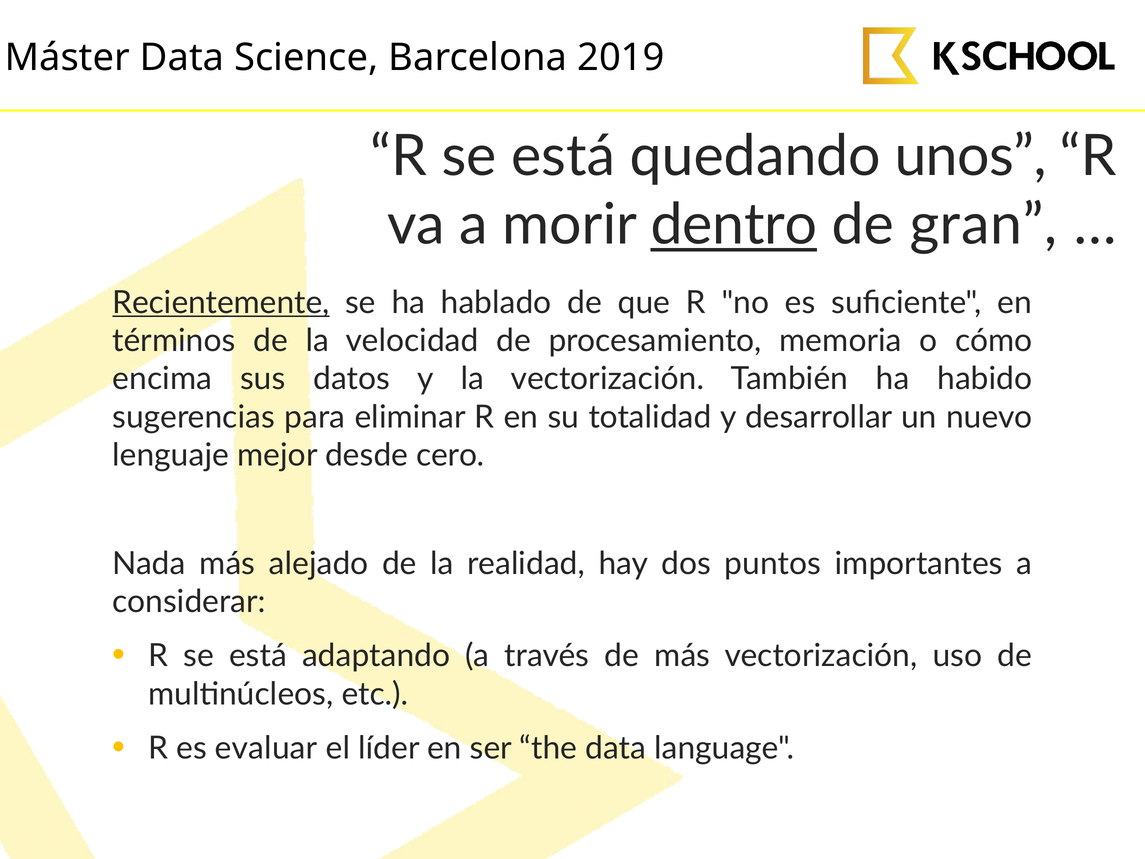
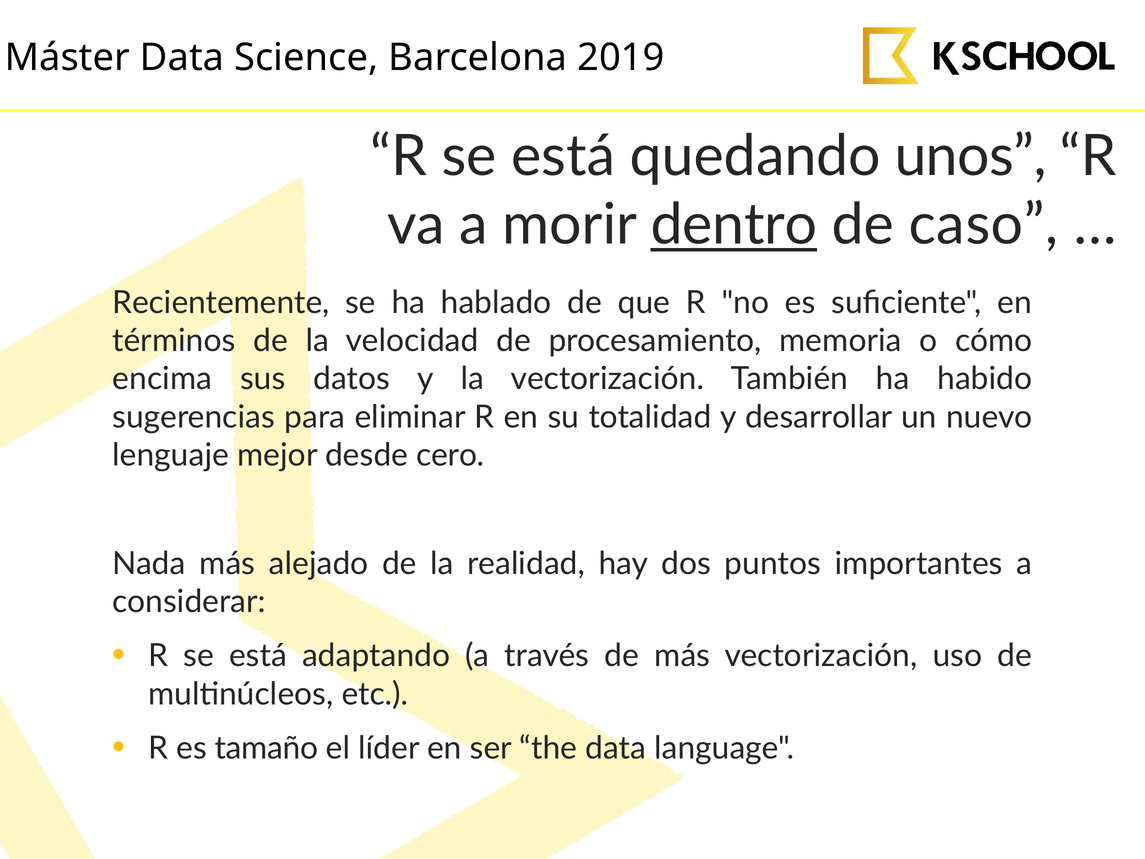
gran: gran -> caso
Recientemente underline: present -> none
evaluar: evaluar -> tamaño
